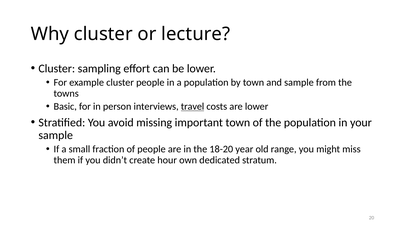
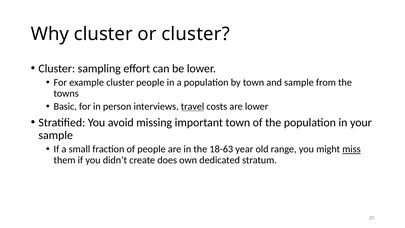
or lecture: lecture -> cluster
18-20: 18-20 -> 18-63
miss underline: none -> present
hour: hour -> does
